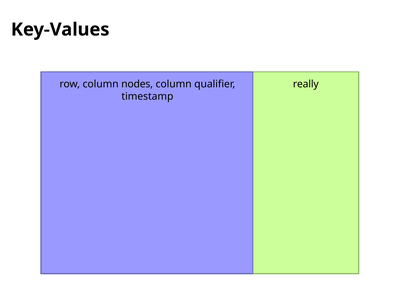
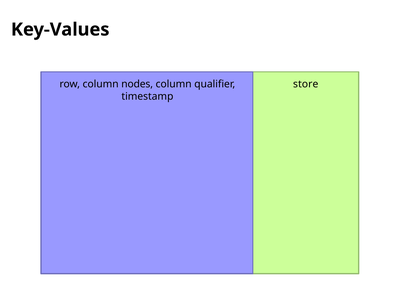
really: really -> store
